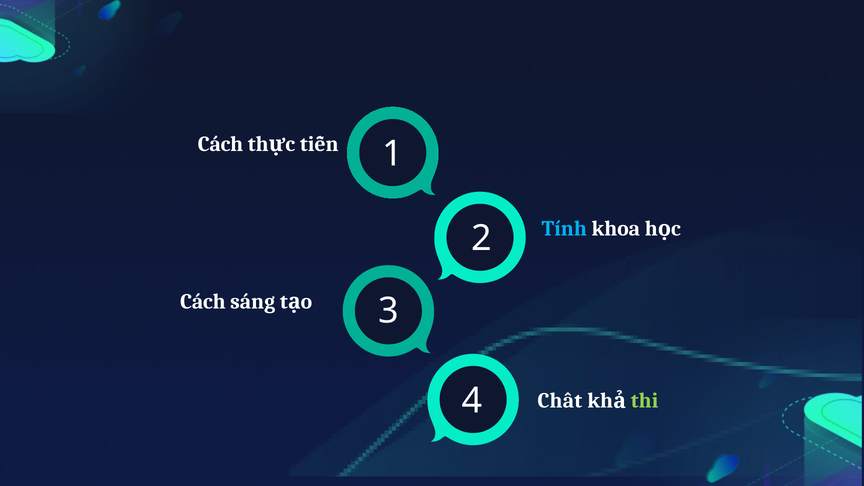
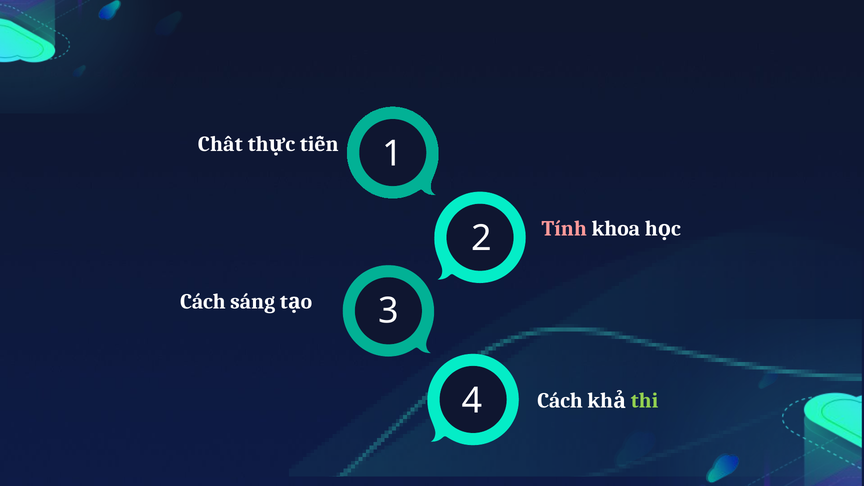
Cách at (220, 144): Cách -> Chất
Tính colour: light blue -> pink
Chất at (560, 401): Chất -> Cách
